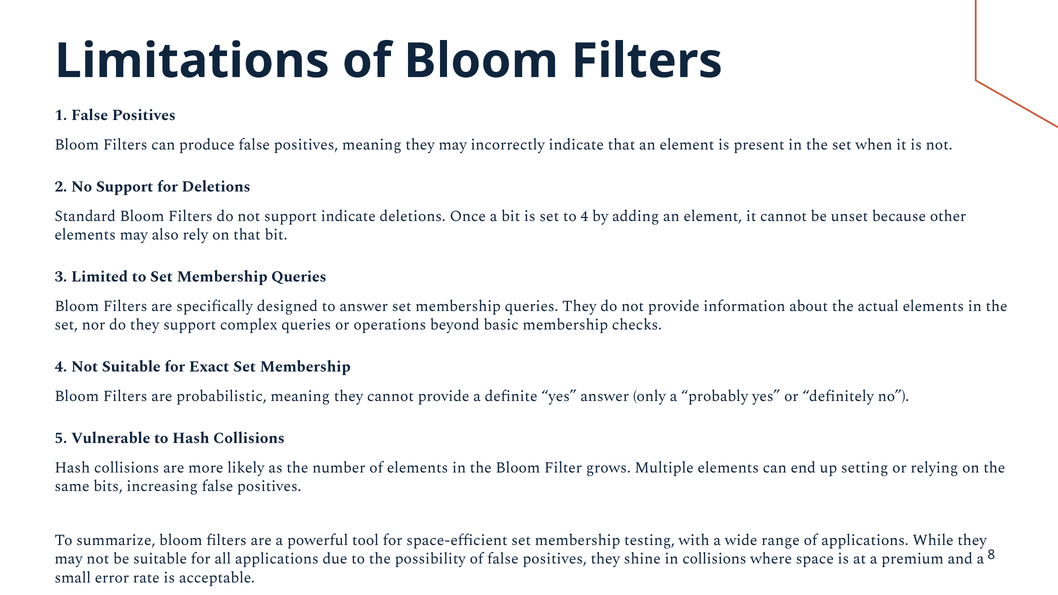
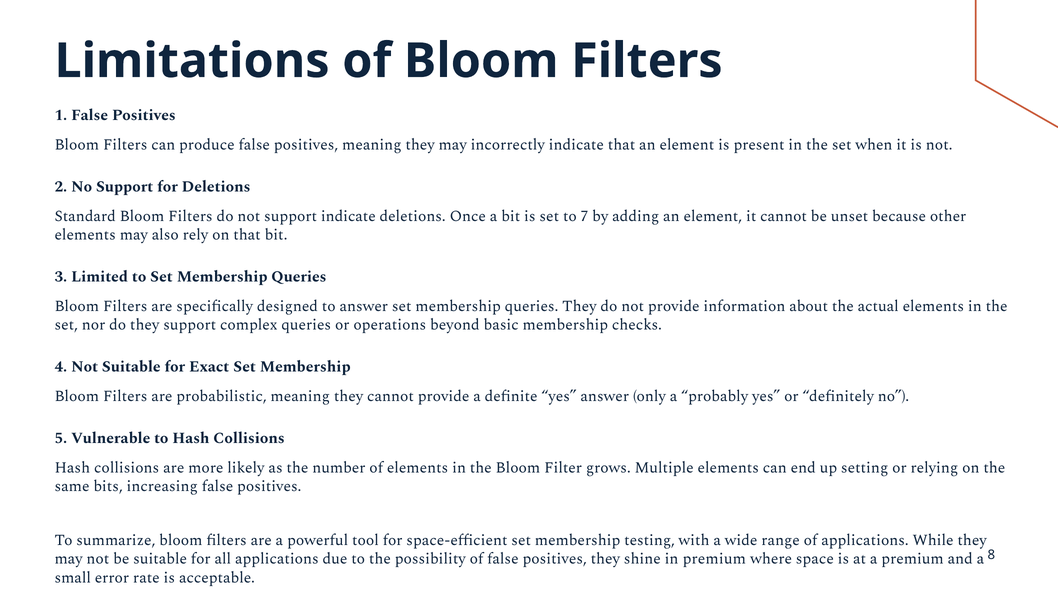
to 4: 4 -> 7
in collisions: collisions -> premium
